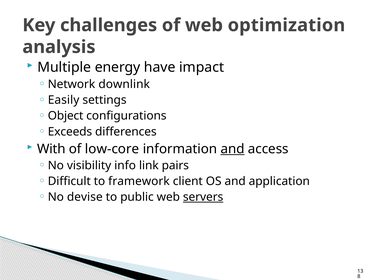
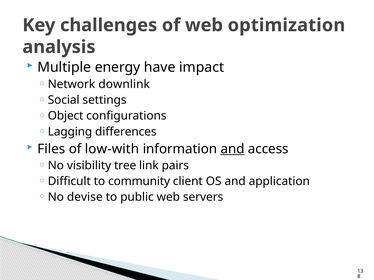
Easily: Easily -> Social
Exceeds: Exceeds -> Lagging
With: With -> Files
low-core: low-core -> low-with
info: info -> tree
framework: framework -> community
servers underline: present -> none
